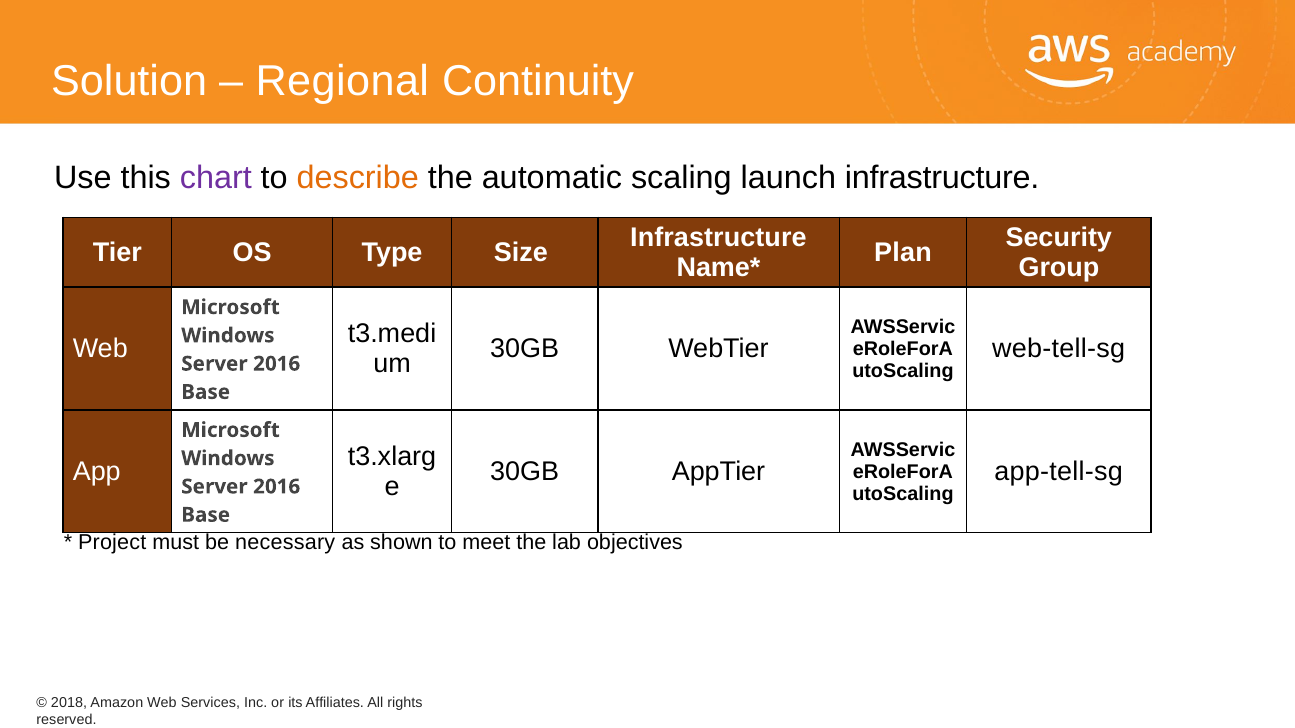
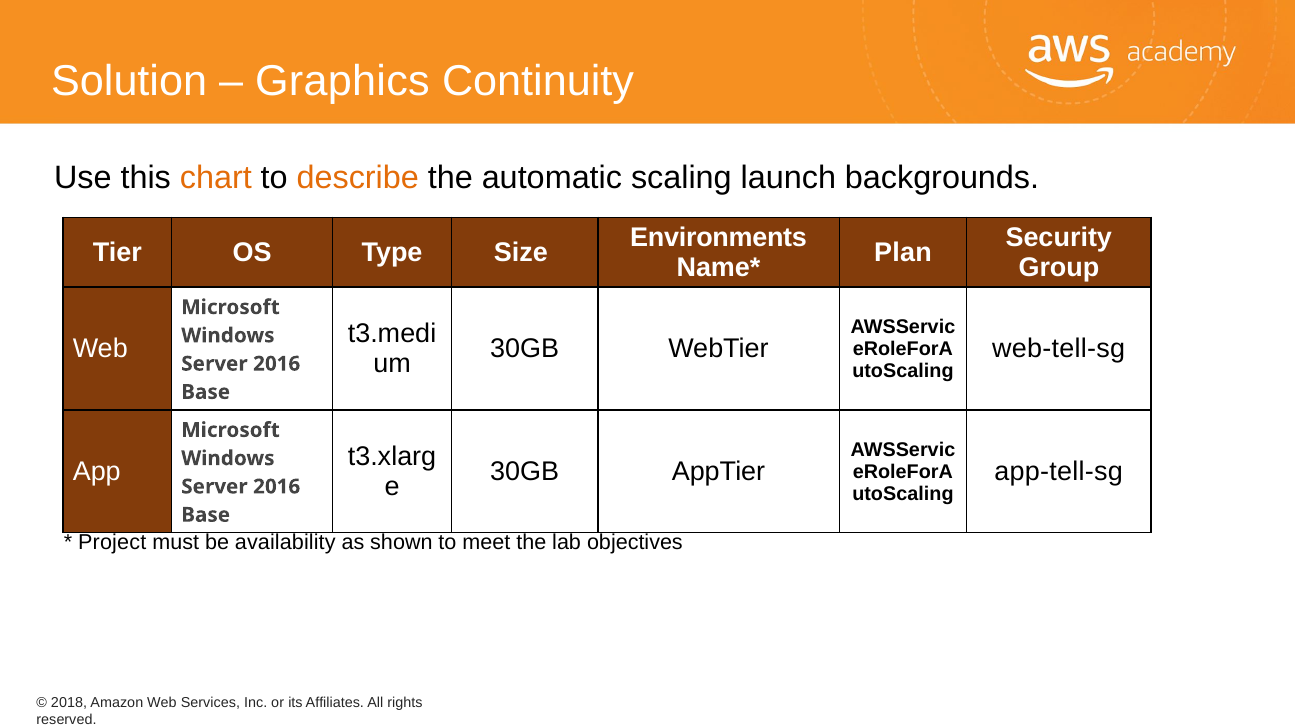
Regional: Regional -> Graphics
chart colour: purple -> orange
launch infrastructure: infrastructure -> backgrounds
Infrastructure at (718, 238): Infrastructure -> Environments
necessary: necessary -> availability
